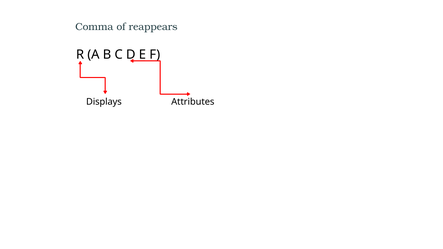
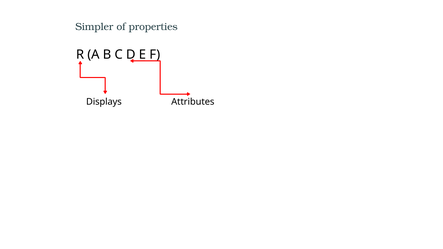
Comma: Comma -> Simpler
reappears: reappears -> properties
